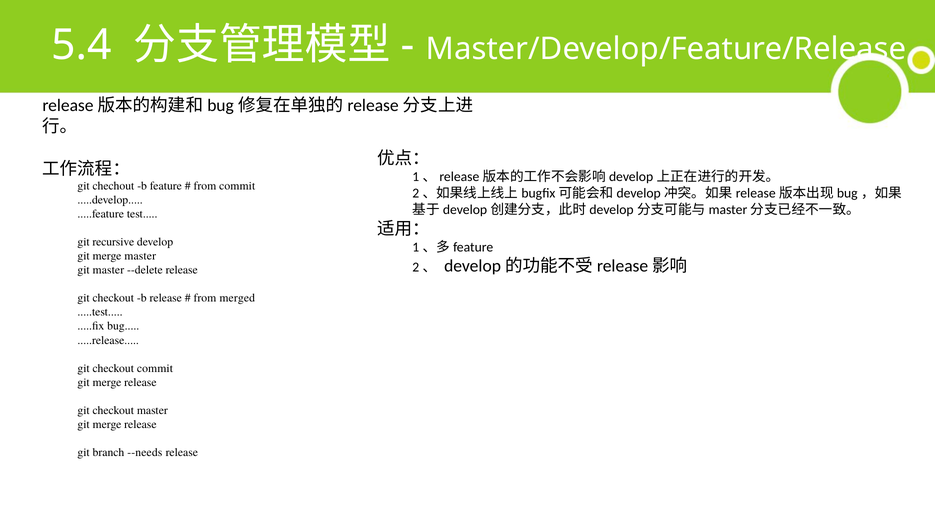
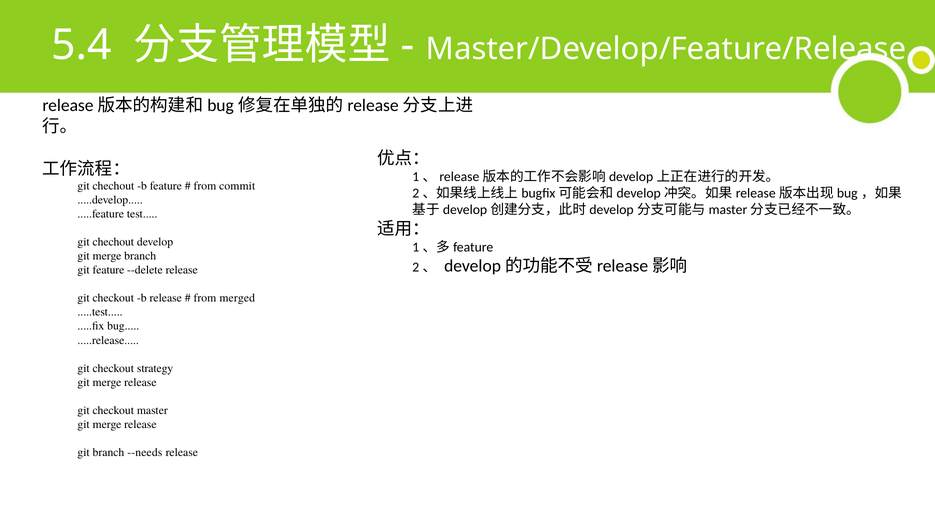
recursive at (113, 242): recursive -> chechout
merge master: master -> branch
git master: master -> feature
checkout commit: commit -> strategy
